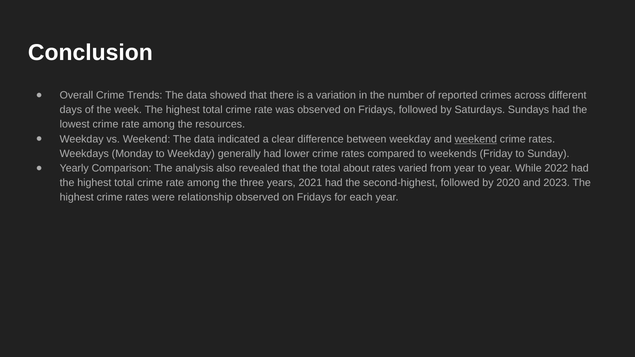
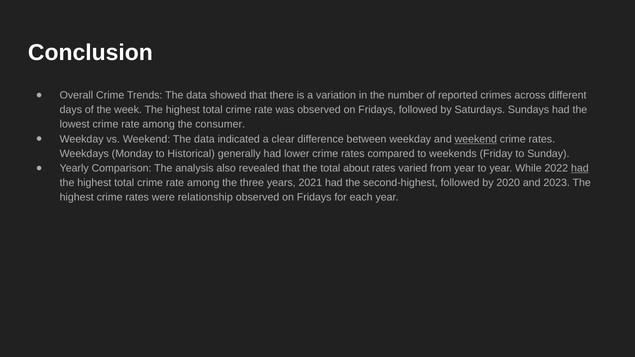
resources: resources -> consumer
to Weekday: Weekday -> Historical
had at (580, 168) underline: none -> present
